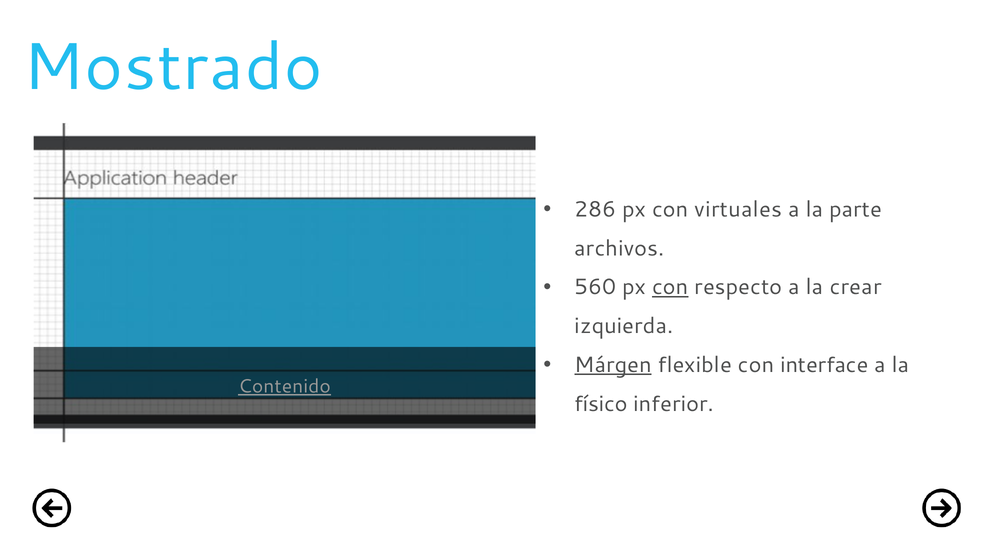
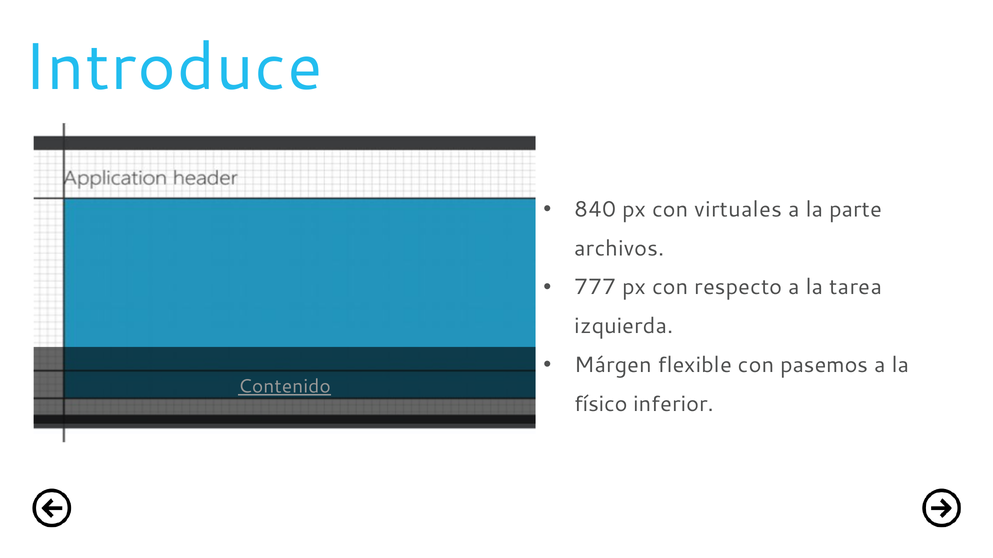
Mostrado: Mostrado -> Introduce
286: 286 -> 840
560: 560 -> 777
con at (670, 287) underline: present -> none
crear: crear -> tarea
Márgen underline: present -> none
interface: interface -> pasemos
